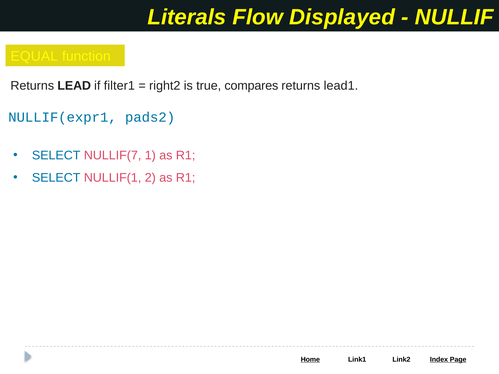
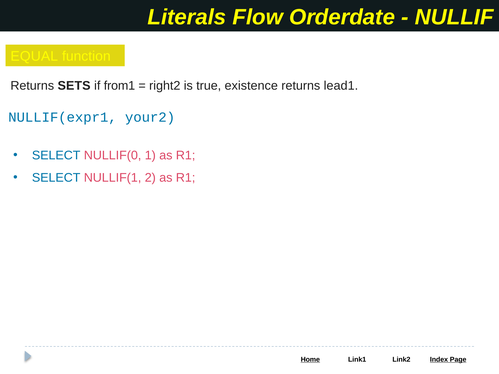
Displayed: Displayed -> Orderdate
LEAD: LEAD -> SETS
filter1: filter1 -> from1
compares: compares -> existence
pads2: pads2 -> your2
NULLIF(7: NULLIF(7 -> NULLIF(0
